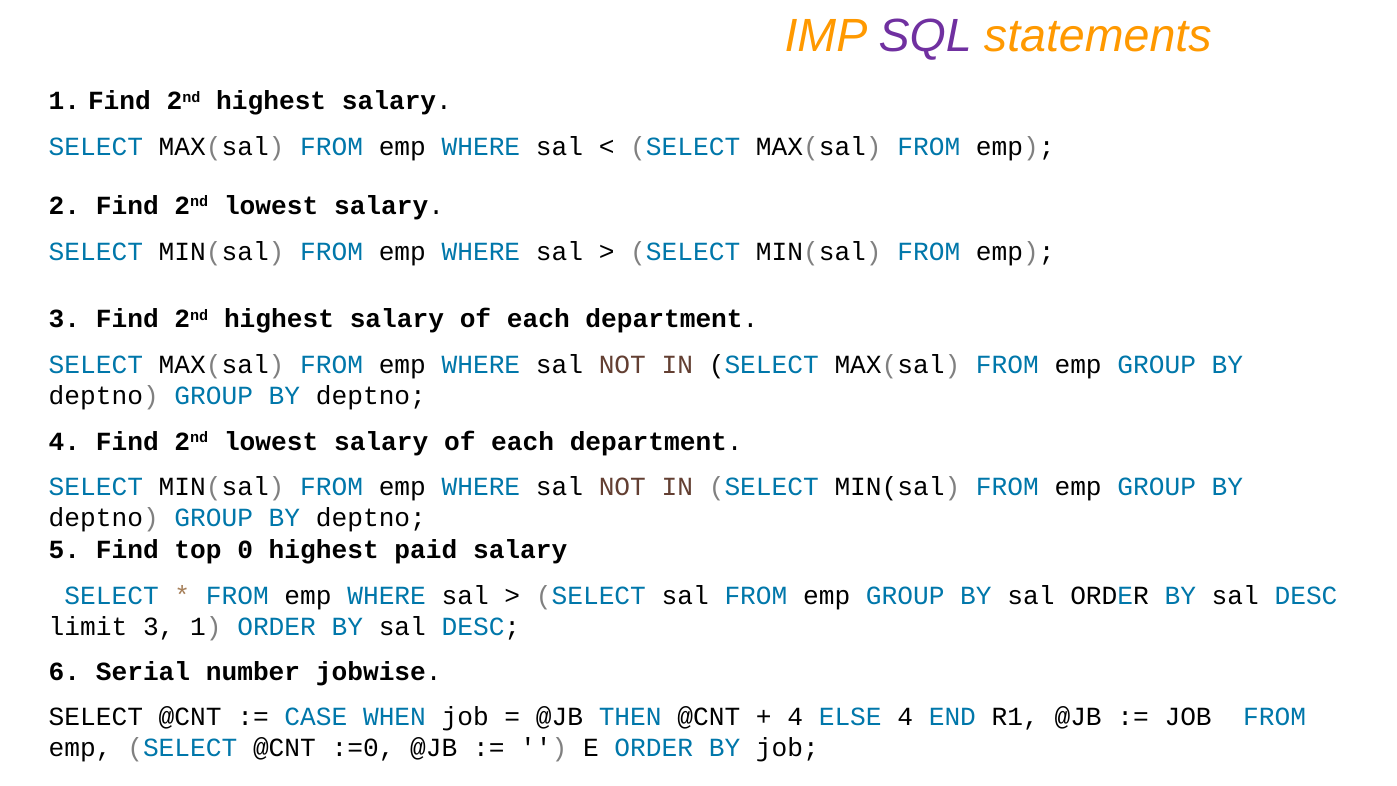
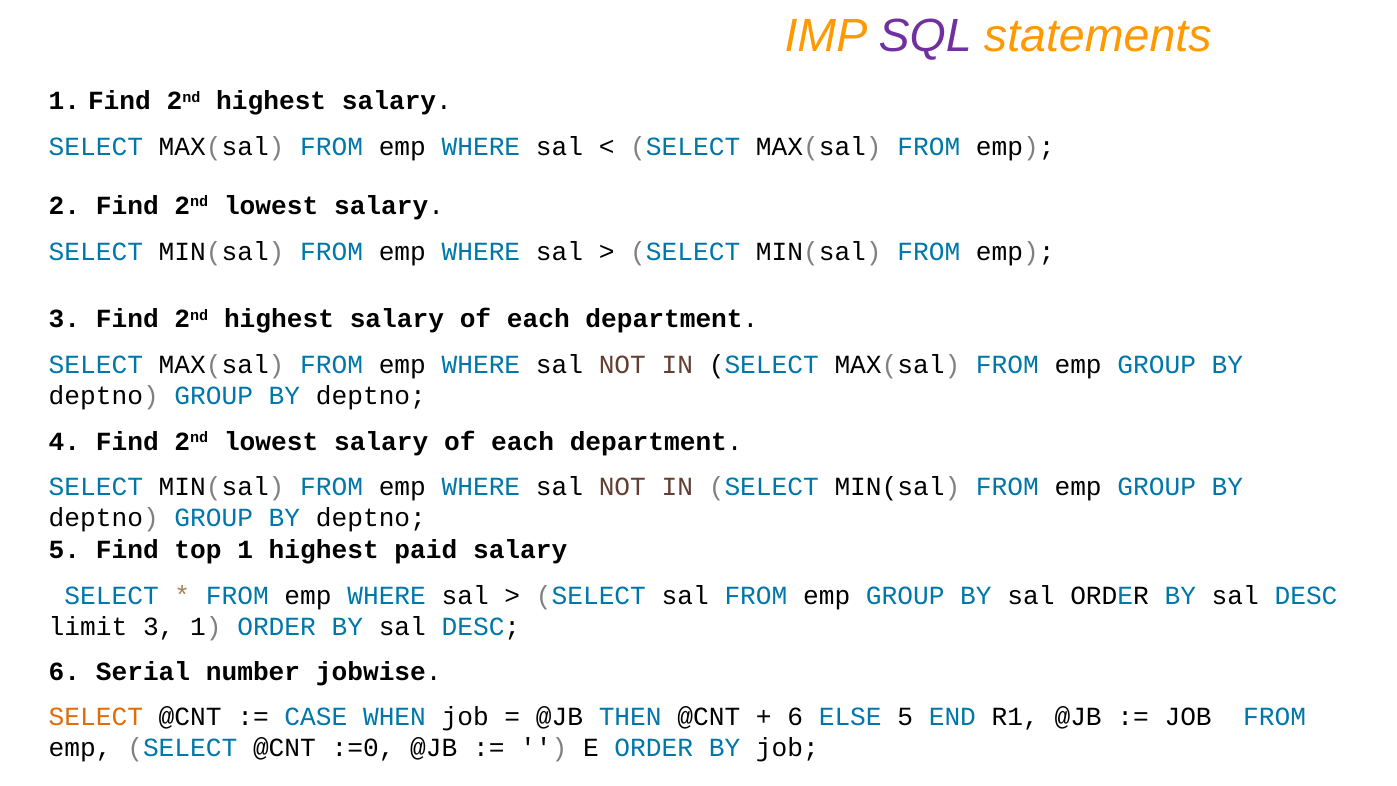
top 0: 0 -> 1
SELECT at (96, 717) colour: black -> orange
4 at (795, 717): 4 -> 6
ELSE 4: 4 -> 5
